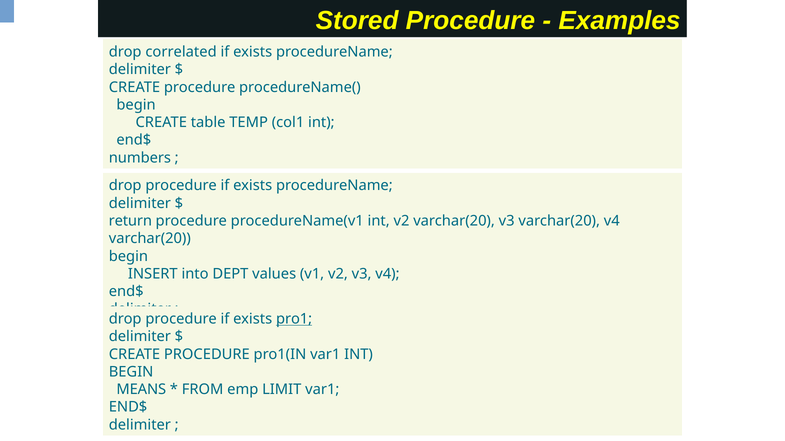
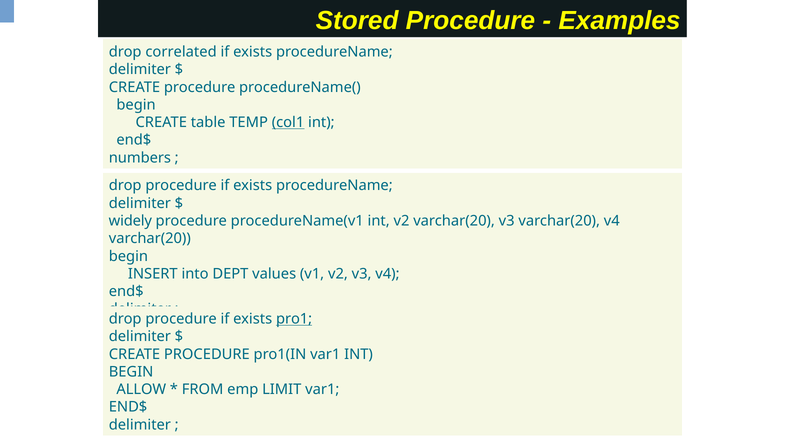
col1 underline: none -> present
return: return -> widely
MEANS: MEANS -> ALLOW
